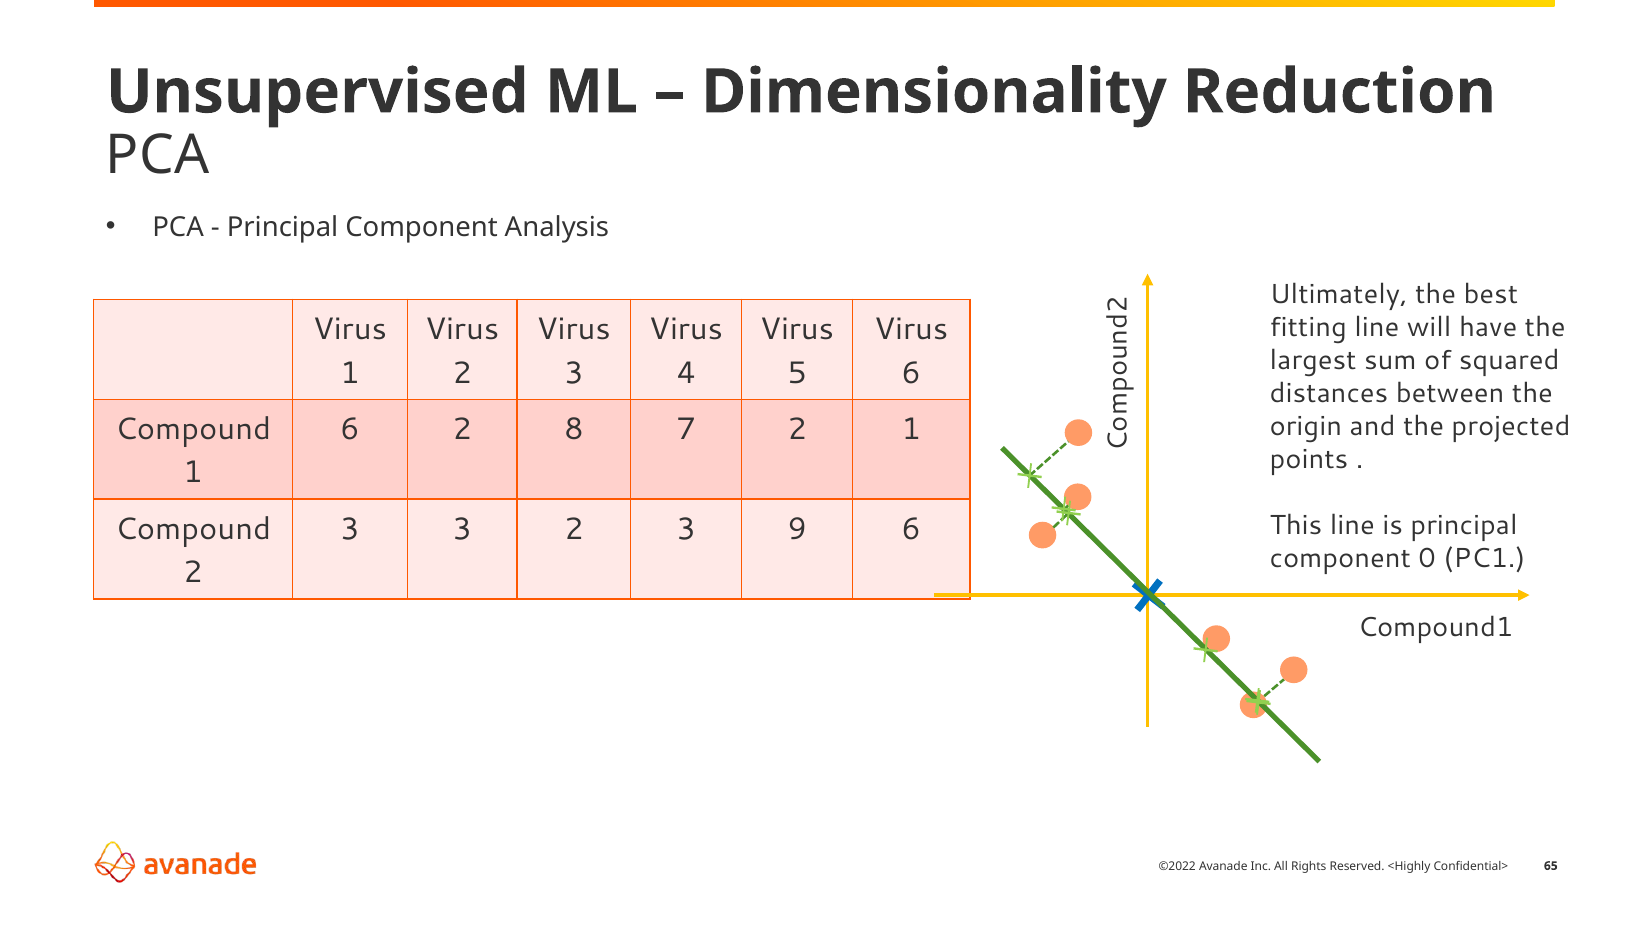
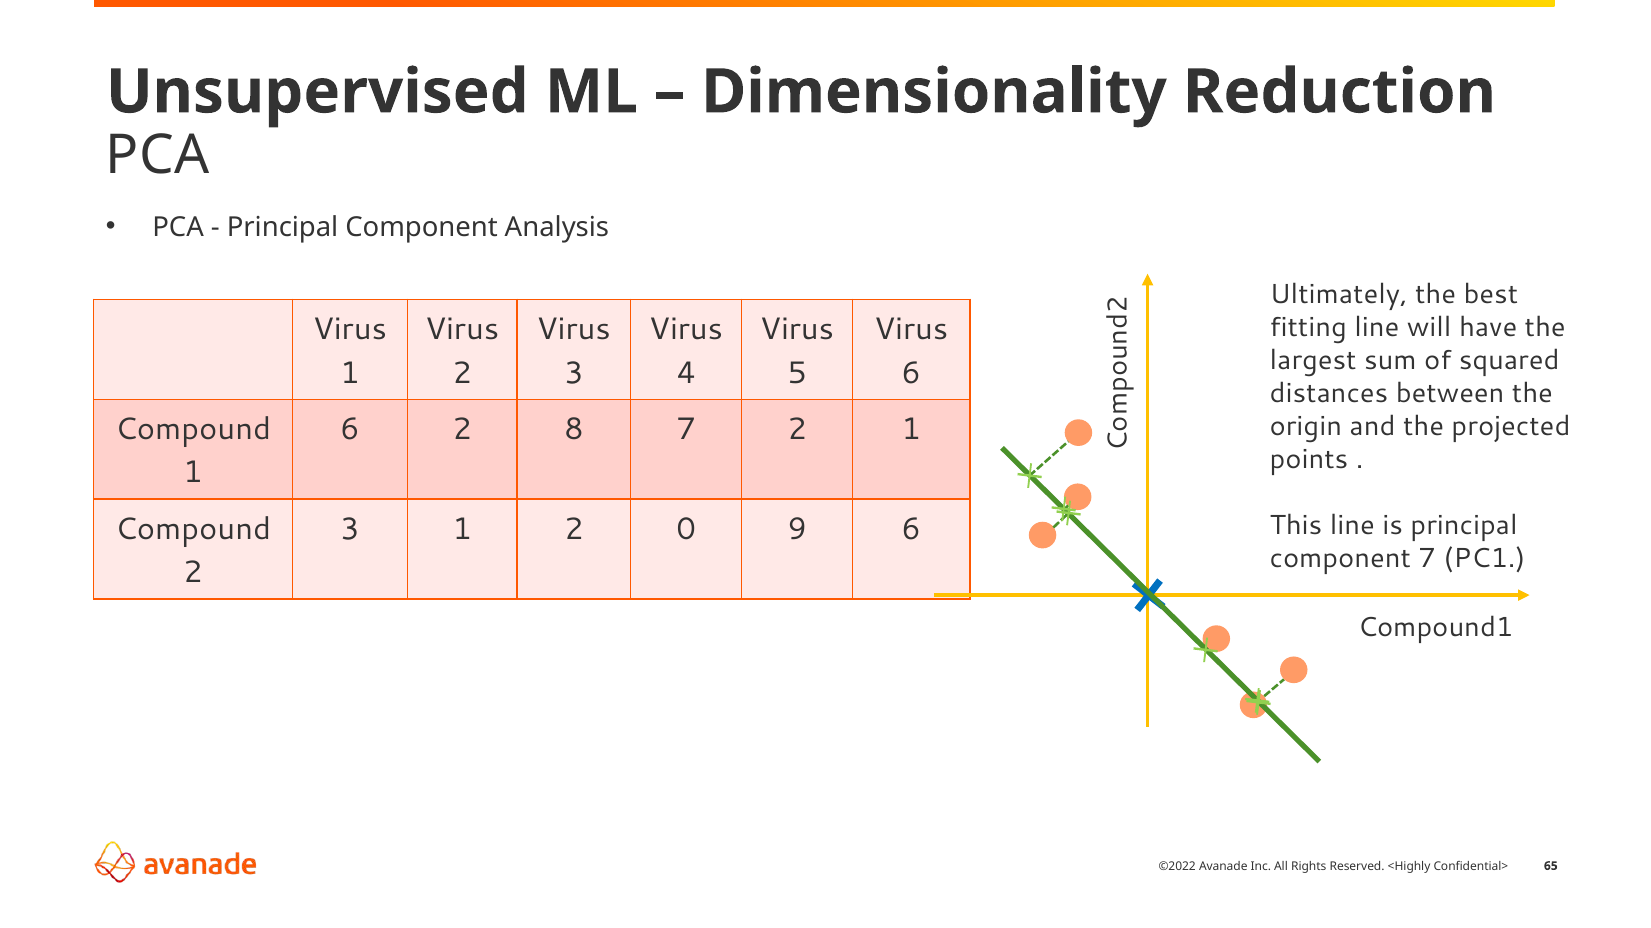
3 3: 3 -> 1
3 at (686, 529): 3 -> 0
component 0: 0 -> 7
